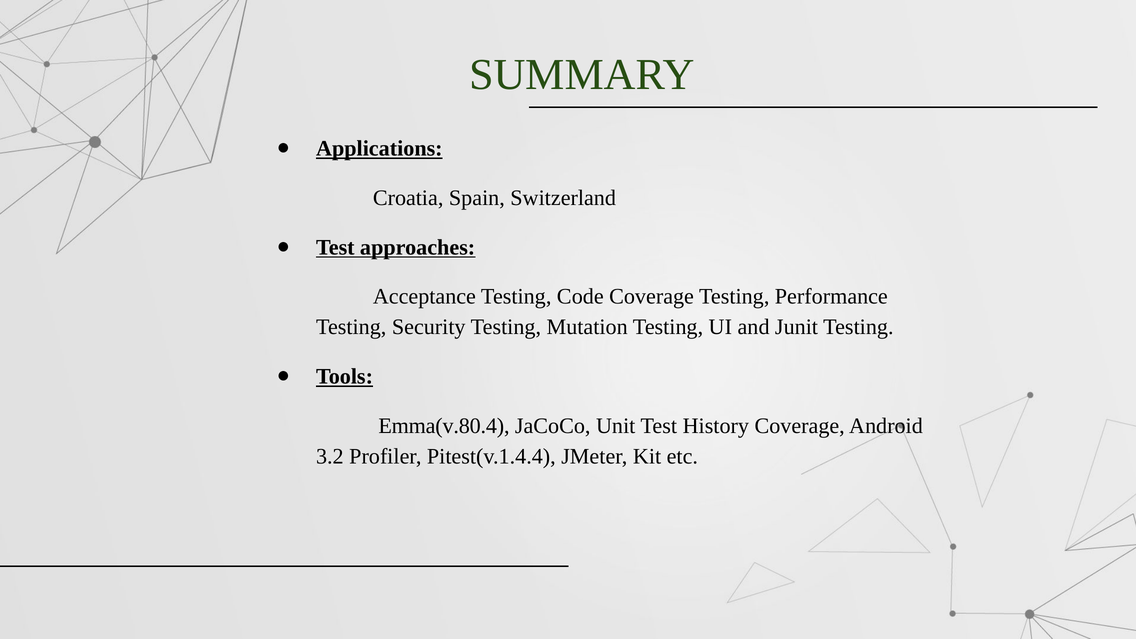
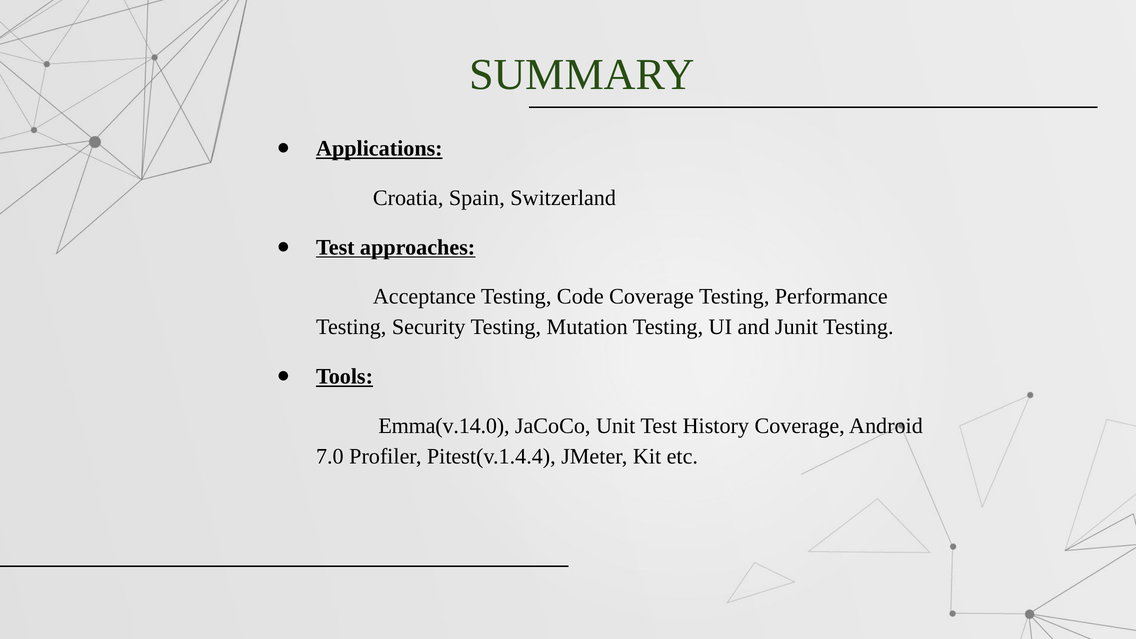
Emma(v.80.4: Emma(v.80.4 -> Emma(v.14.0
3.2: 3.2 -> 7.0
